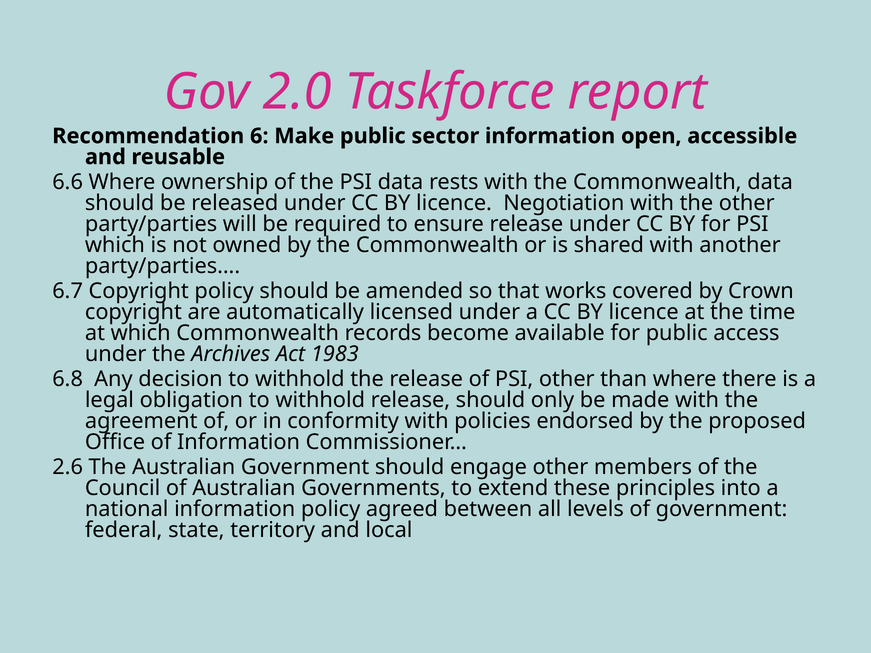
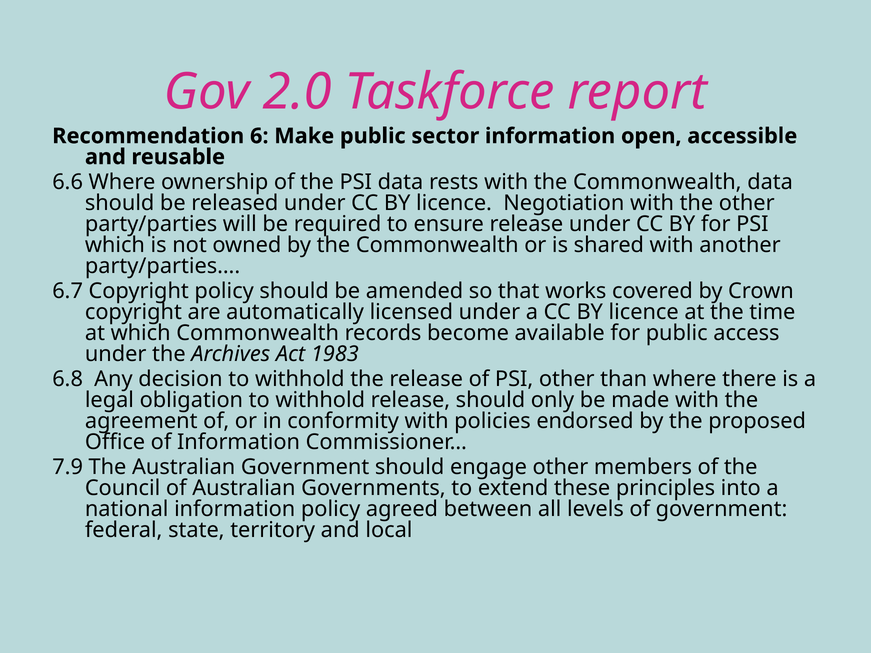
2.6: 2.6 -> 7.9
